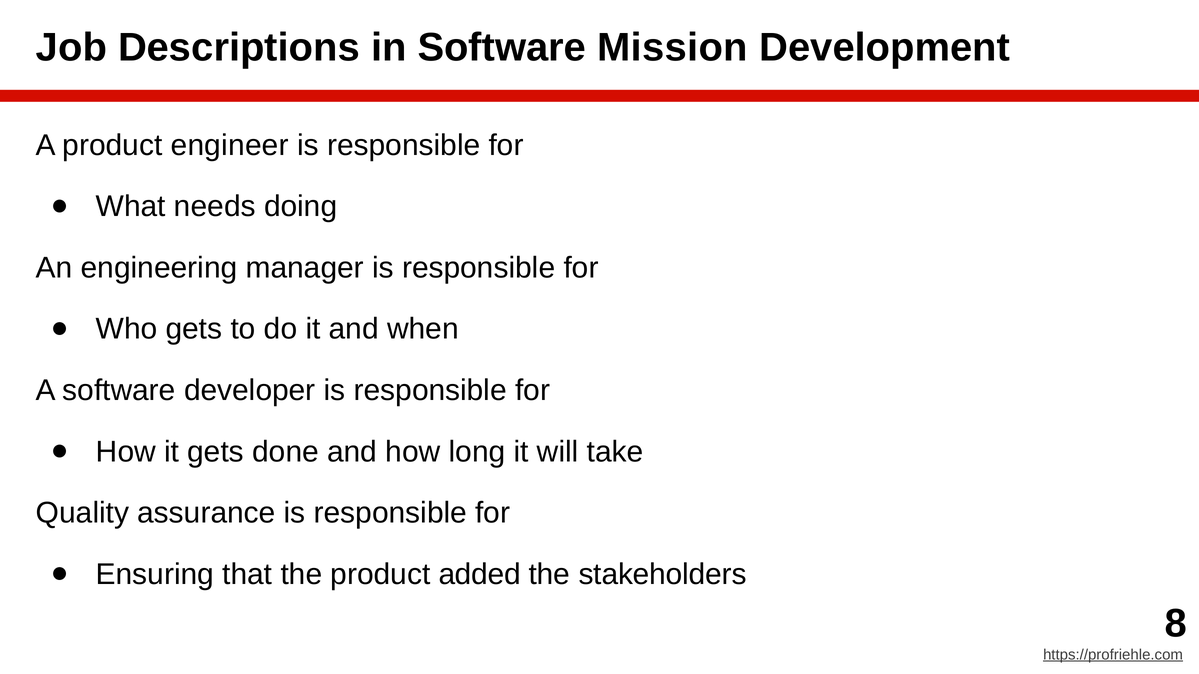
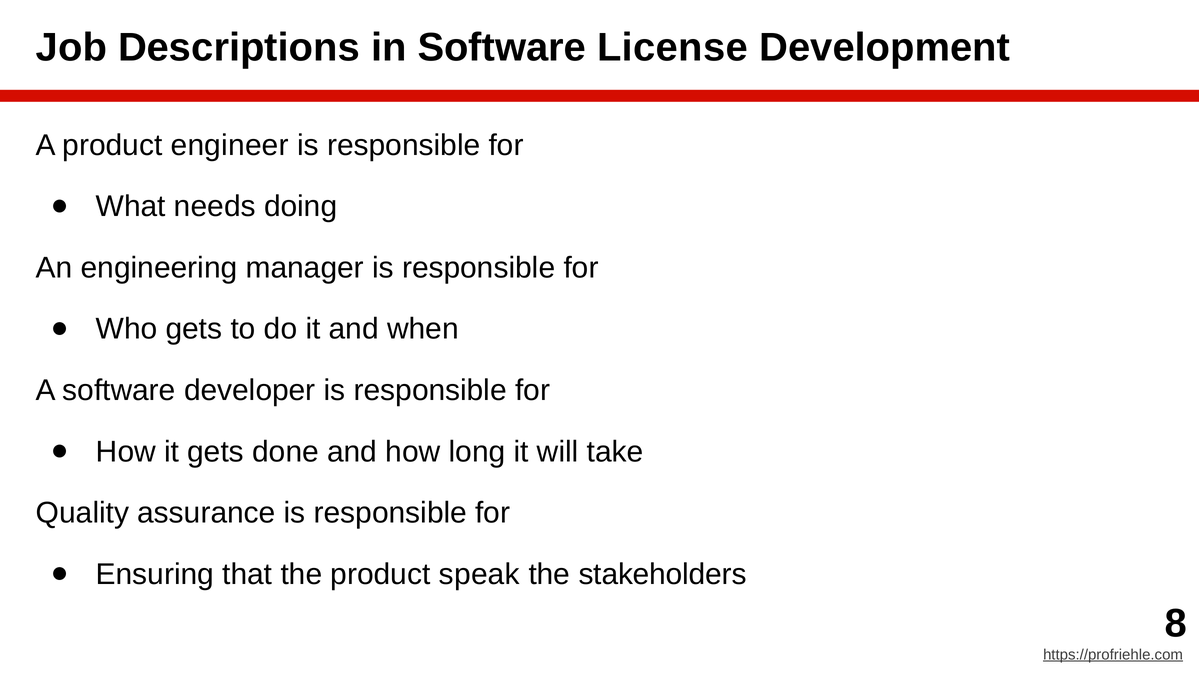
Mission: Mission -> License
added: added -> speak
